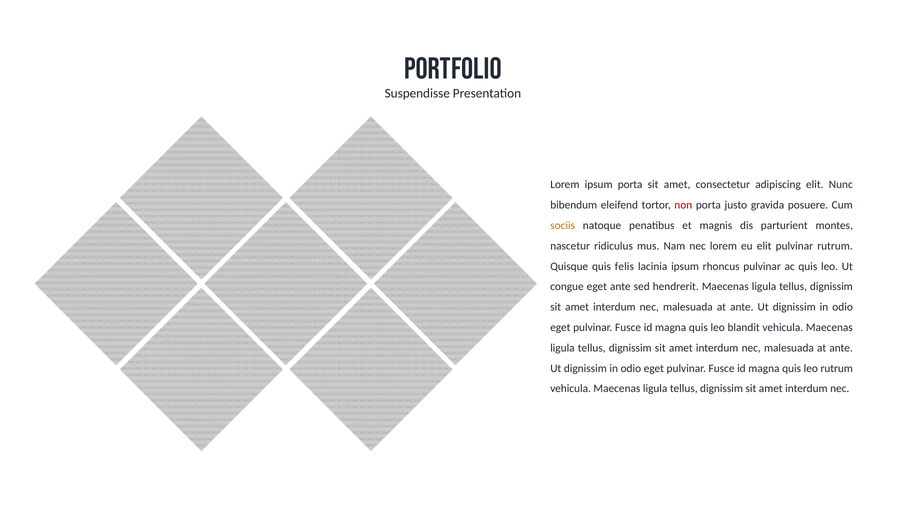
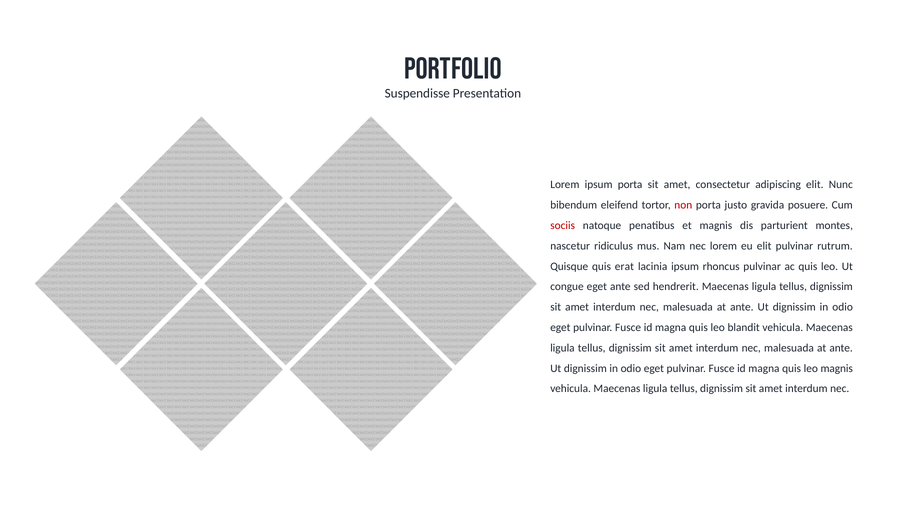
sociis colour: orange -> red
felis: felis -> erat
leo rutrum: rutrum -> magnis
